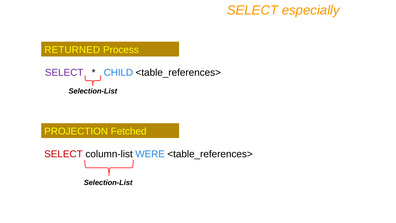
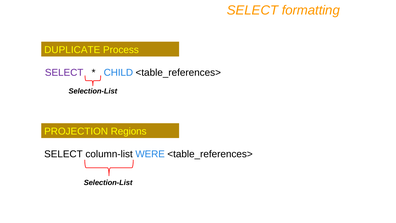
especially: especially -> formatting
RETURNED: RETURNED -> DUPLICATE
Fetched: Fetched -> Regions
SELECT at (63, 154) colour: red -> black
